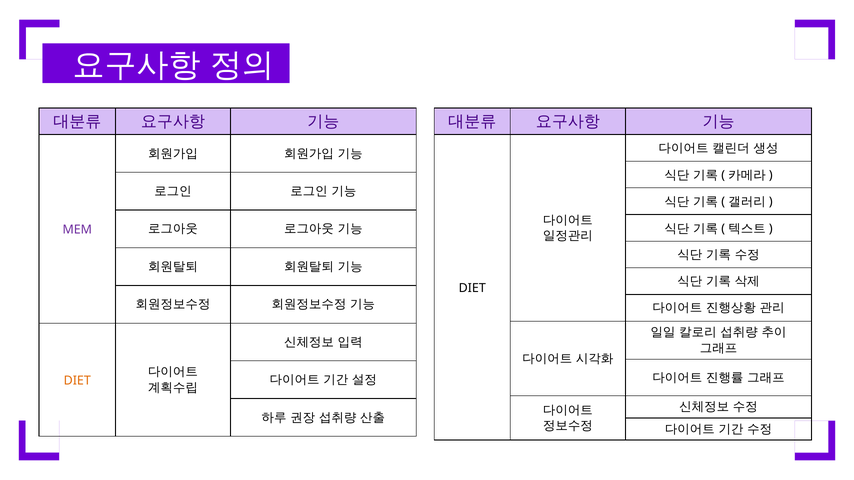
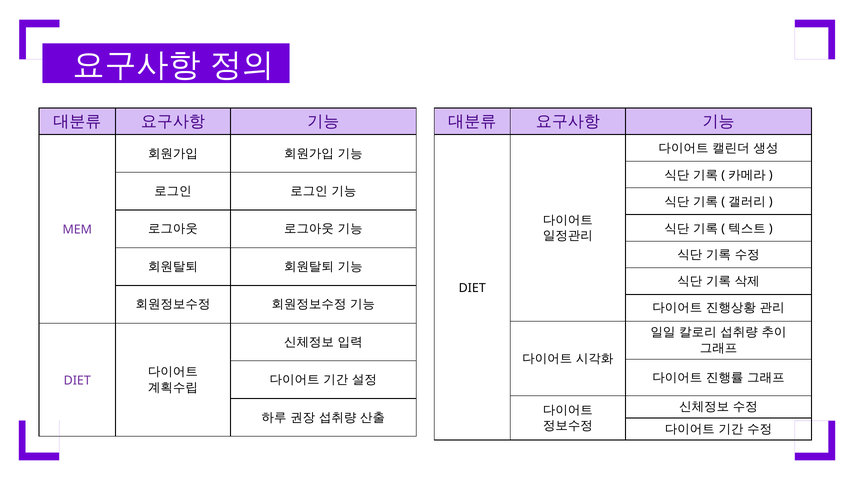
DIET at (77, 381) colour: orange -> purple
